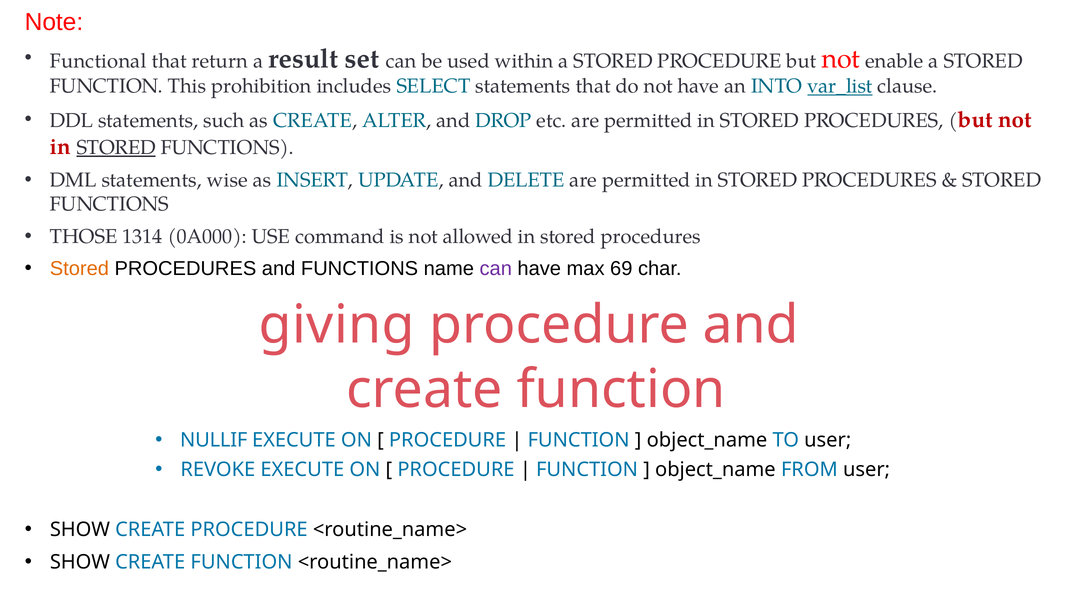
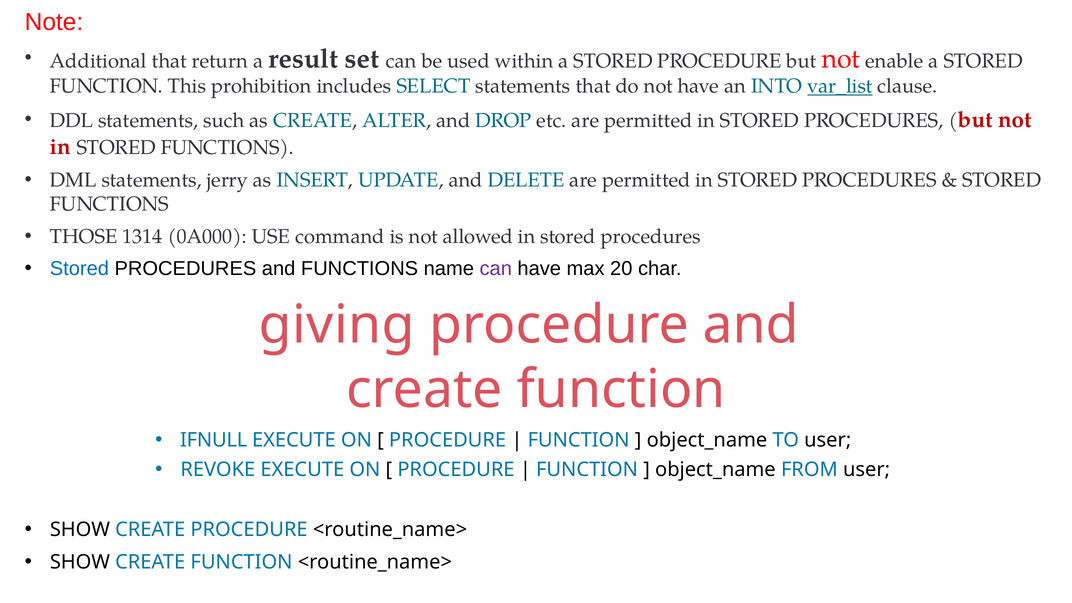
Functional: Functional -> Additional
STORED at (116, 148) underline: present -> none
wise: wise -> jerry
Stored at (79, 269) colour: orange -> blue
69: 69 -> 20
NULLIF: NULLIF -> IFNULL
